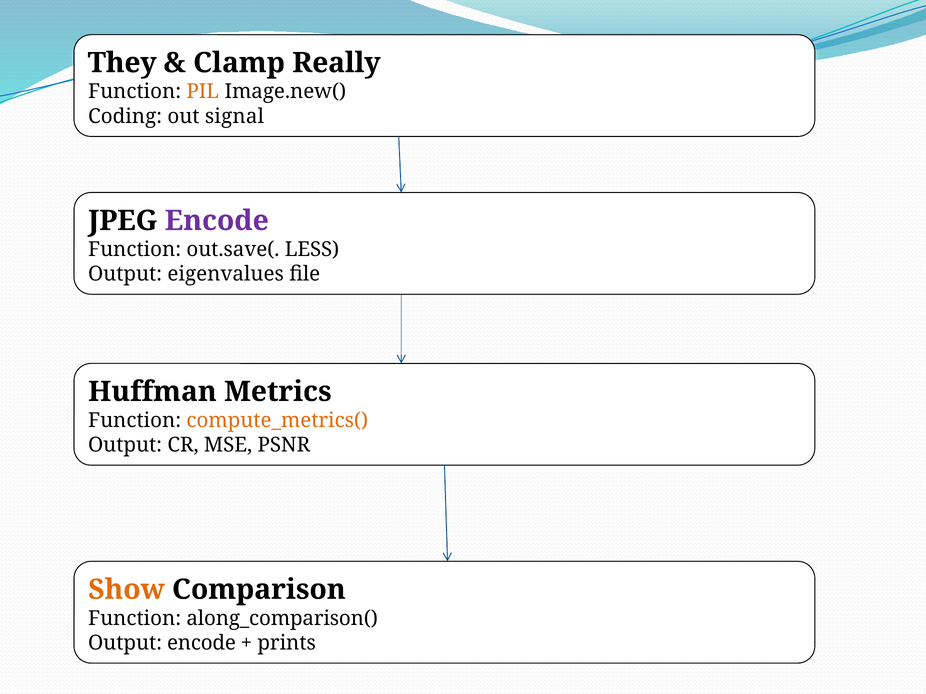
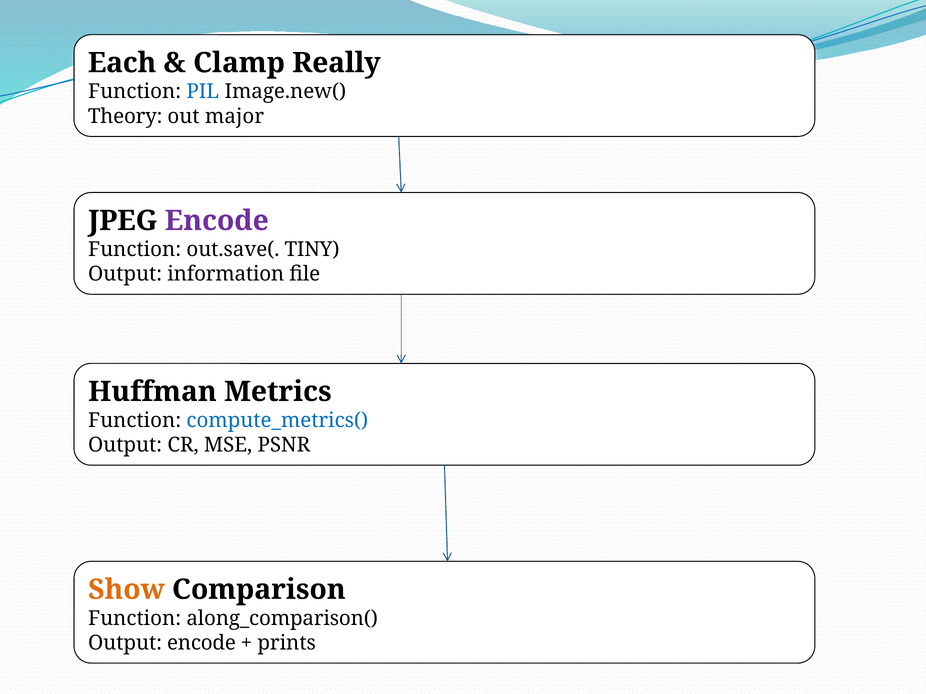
They: They -> Each
PIL colour: orange -> blue
Coding: Coding -> Theory
signal: signal -> major
LESS: LESS -> TINY
eigenvalues: eigenvalues -> information
compute_metrics( colour: orange -> blue
